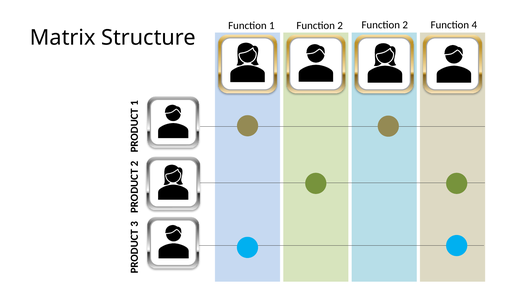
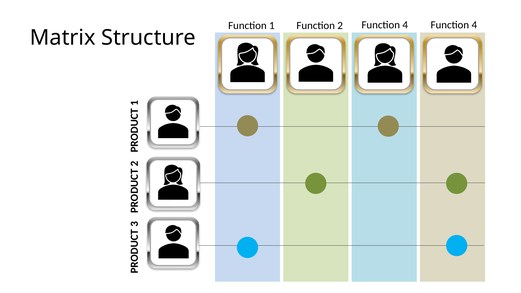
2 Function 2: 2 -> 4
